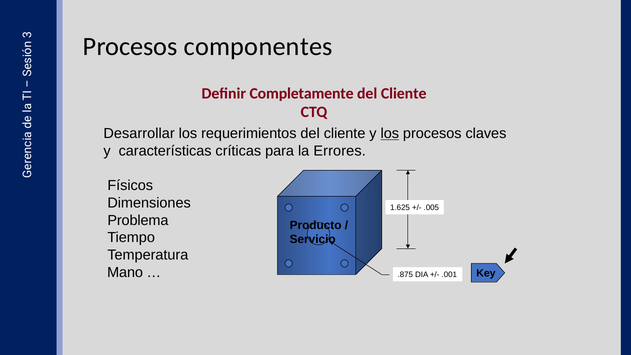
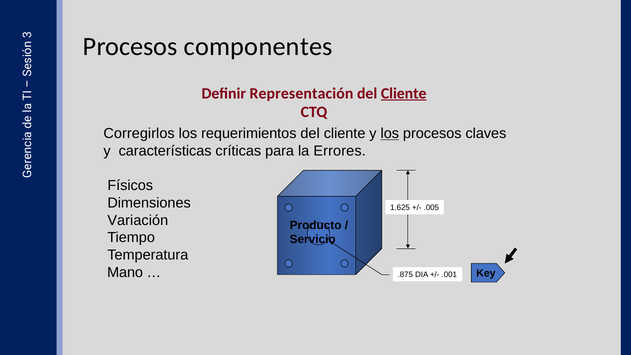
Completamente: Completamente -> Representación
Cliente at (404, 93) underline: none -> present
Desarrollar: Desarrollar -> Corregirlos
Problema: Problema -> Variación
